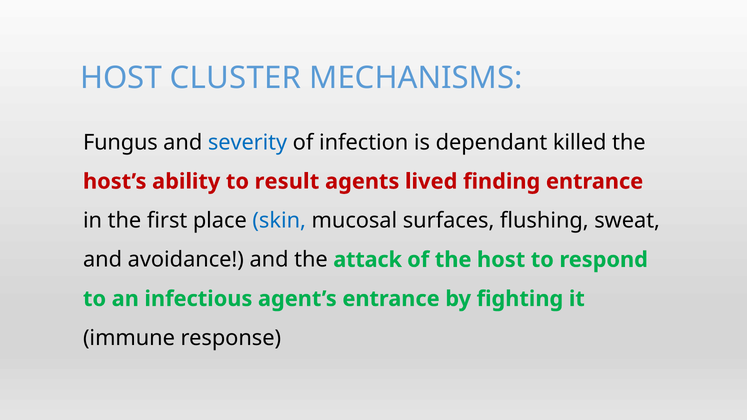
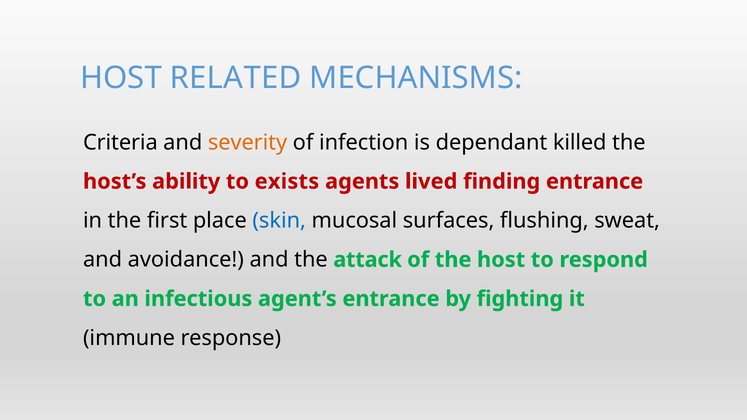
CLUSTER: CLUSTER -> RELATED
Fungus: Fungus -> Criteria
severity colour: blue -> orange
result: result -> exists
